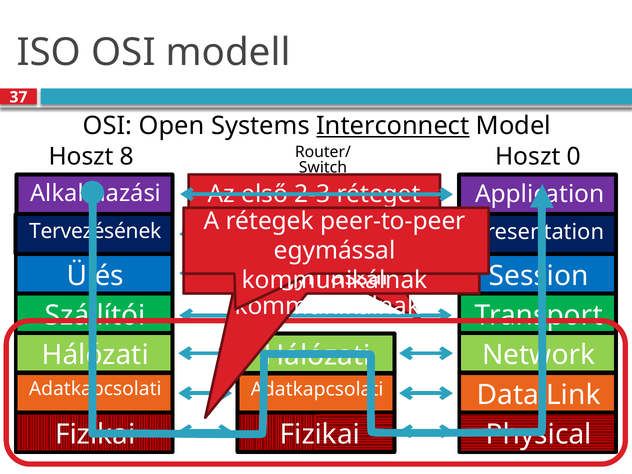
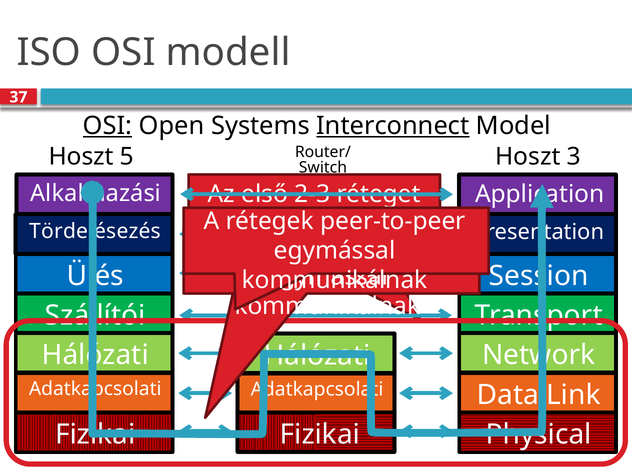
OSI at (108, 126) underline: none -> present
8: 8 -> 5
0: 0 -> 3
Tervezésének: Tervezésének -> Tördelésezés
